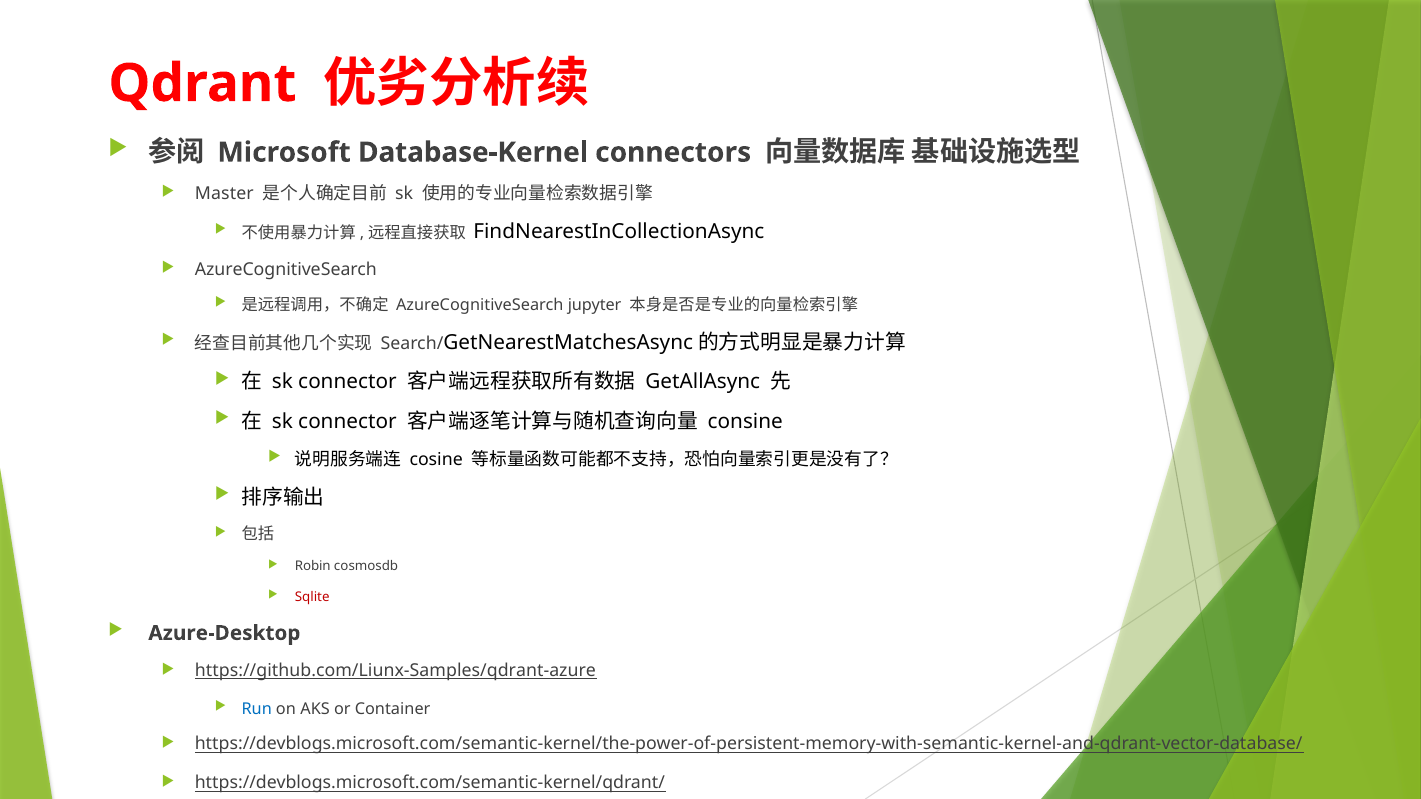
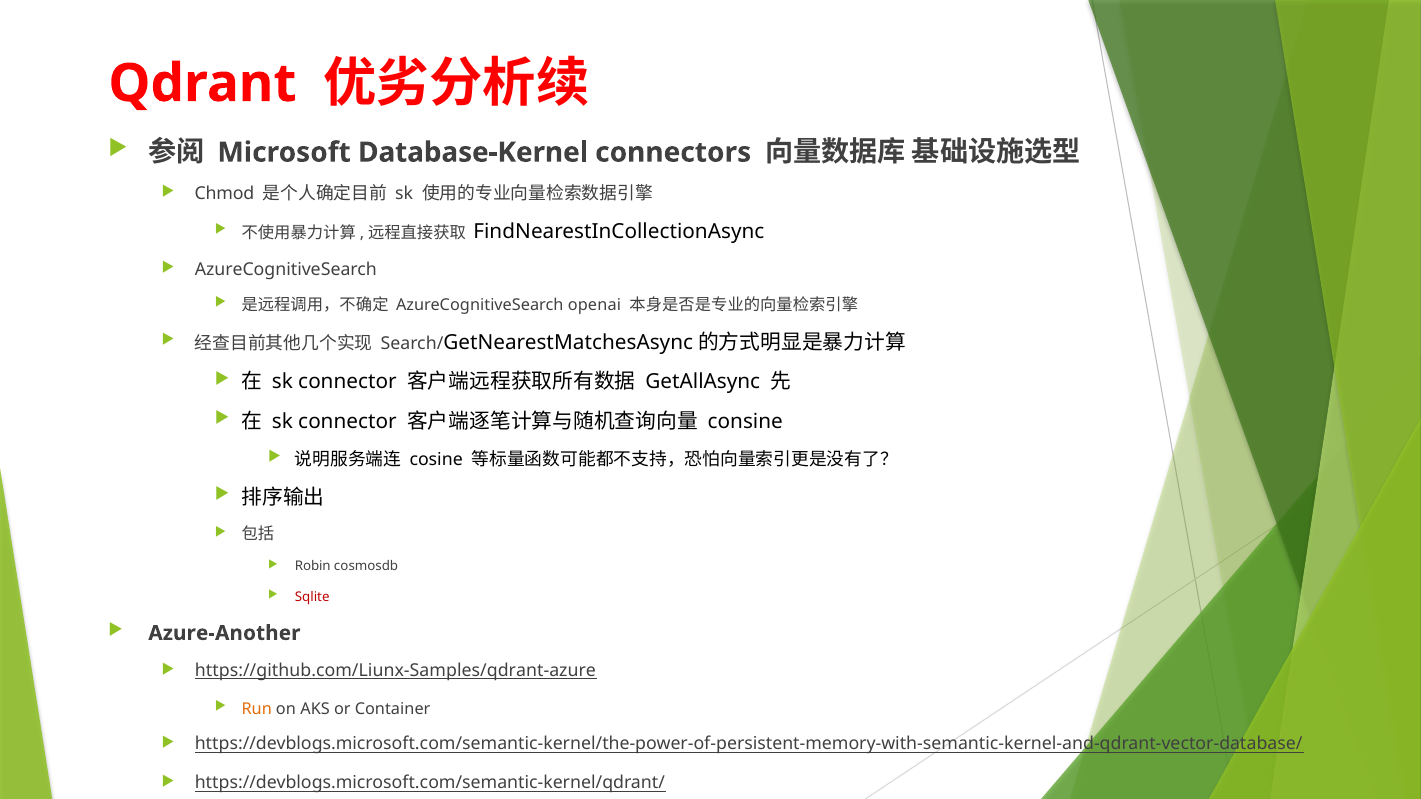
Master: Master -> Chmod
jupyter: jupyter -> openai
Azure-Desktop: Azure-Desktop -> Azure-Another
Run colour: blue -> orange
